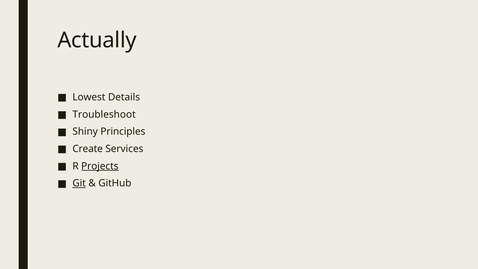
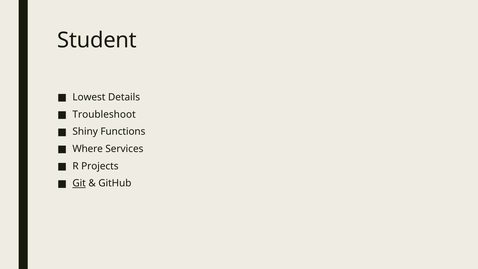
Actually: Actually -> Student
Principles: Principles -> Functions
Create: Create -> Where
Projects underline: present -> none
